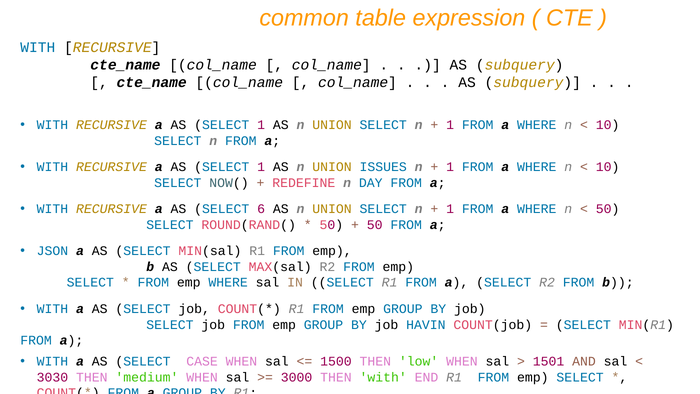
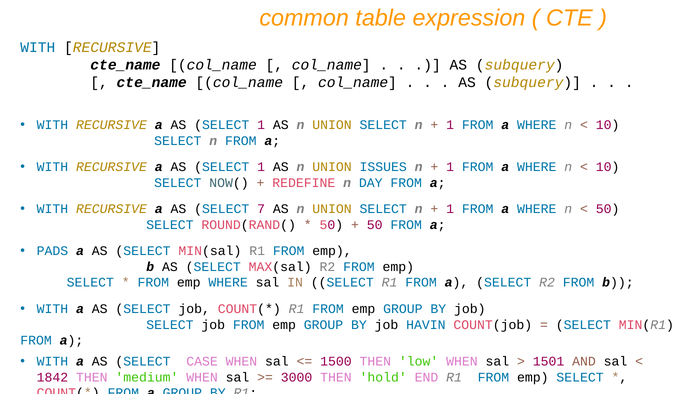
6: 6 -> 7
JSON: JSON -> PADS
3030: 3030 -> 1842
THEN with: with -> hold
